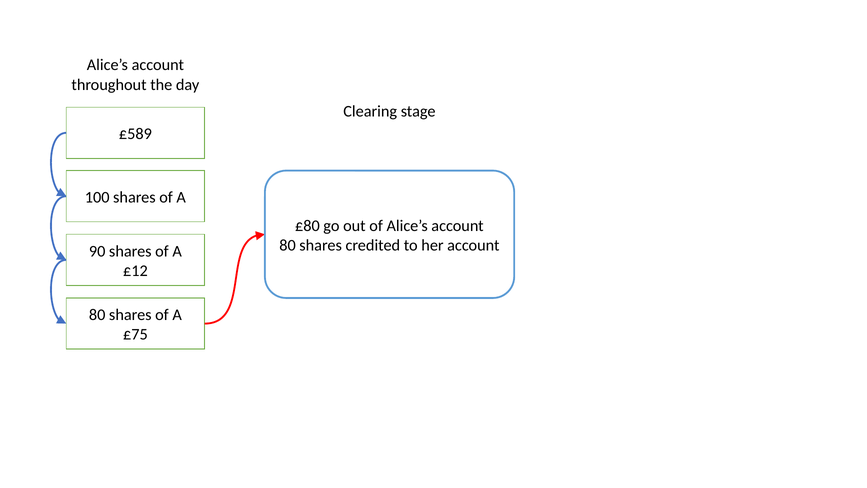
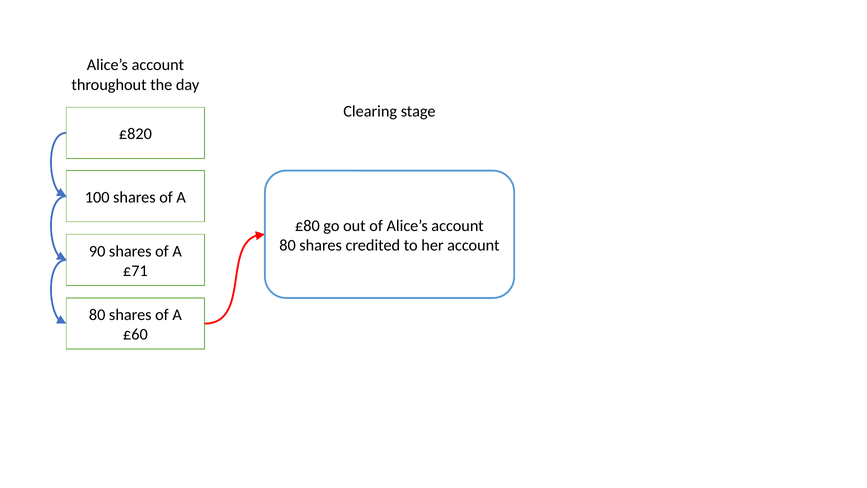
£589: £589 -> £820
£12: £12 -> £71
£75: £75 -> £60
